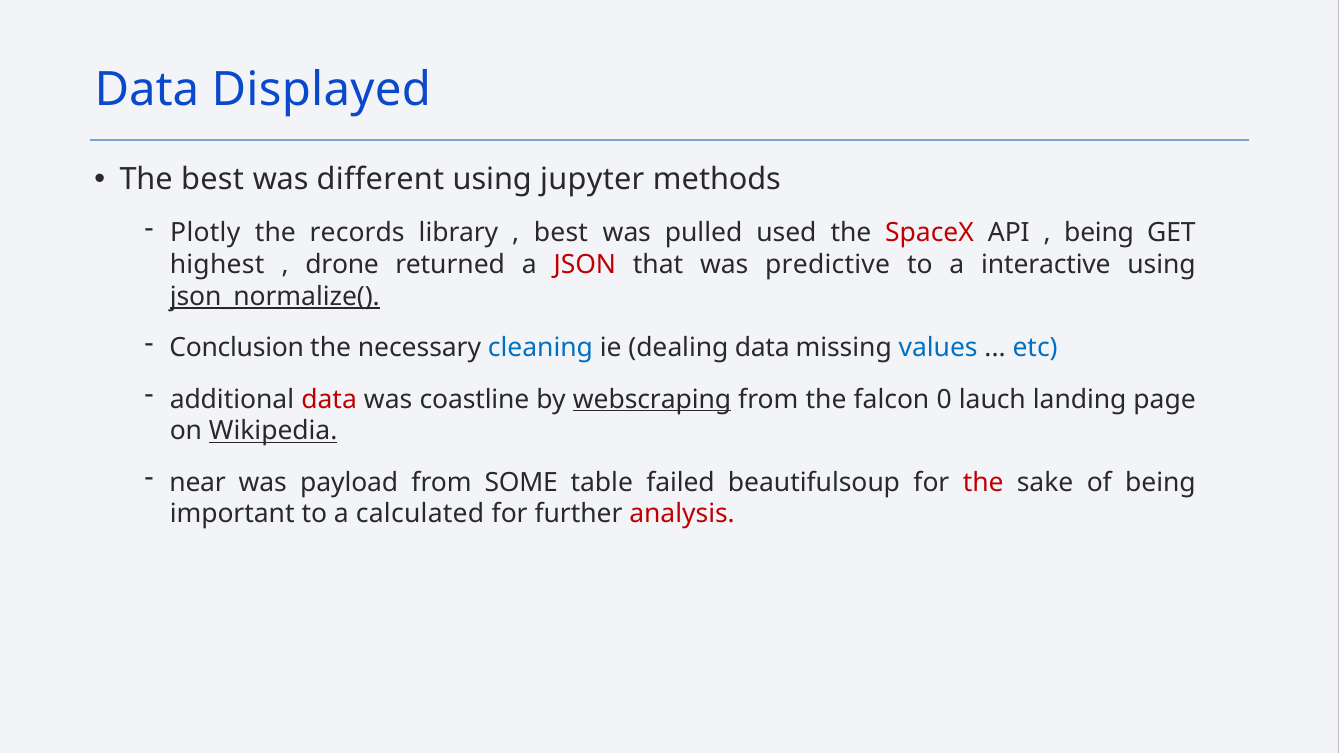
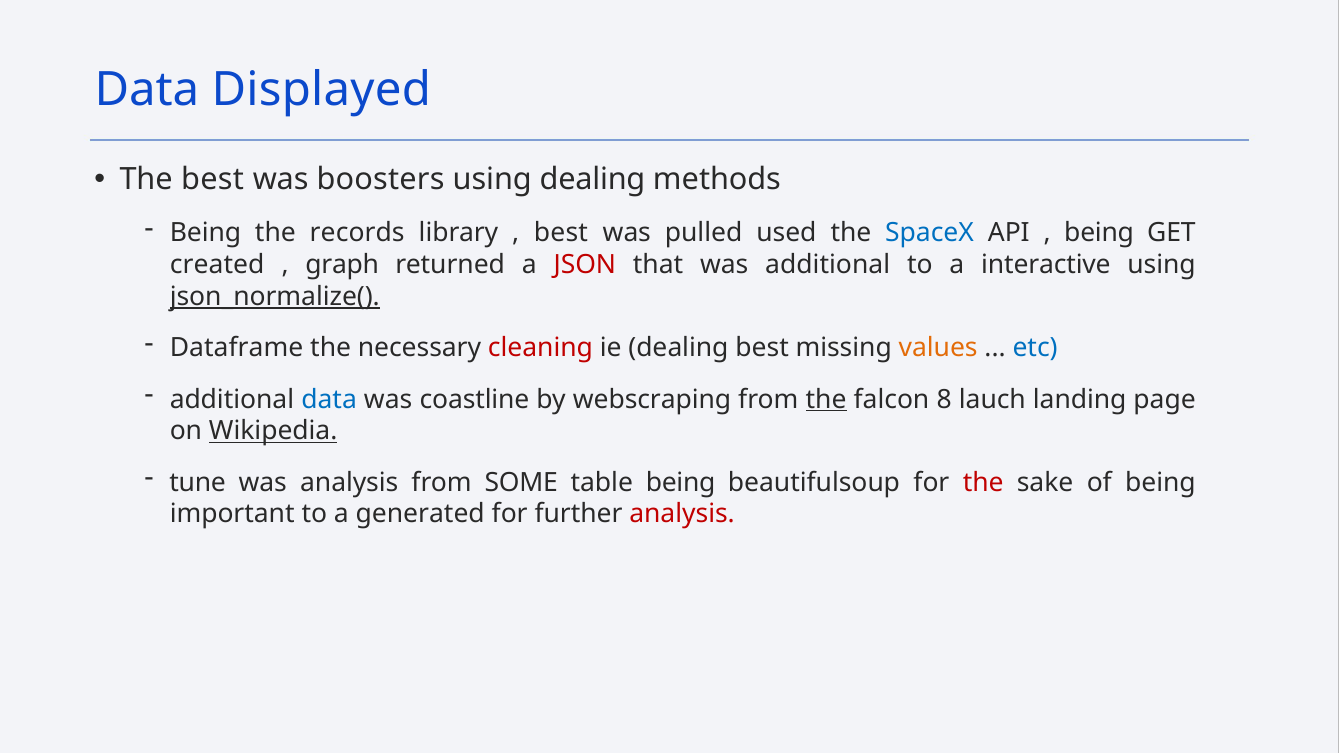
different: different -> boosters
using jupyter: jupyter -> dealing
Plotly at (205, 233): Plotly -> Being
SpaceX colour: red -> blue
highest: highest -> created
drone: drone -> graph
was predictive: predictive -> additional
Conclusion: Conclusion -> Dataframe
cleaning colour: blue -> red
dealing data: data -> best
values colour: blue -> orange
data at (329, 399) colour: red -> blue
webscraping underline: present -> none
the at (826, 399) underline: none -> present
0: 0 -> 8
near: near -> tune
was payload: payload -> analysis
table failed: failed -> being
calculated: calculated -> generated
